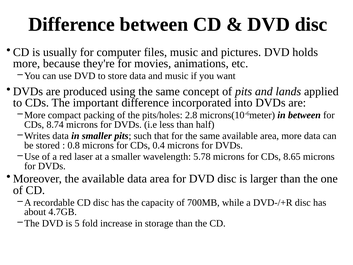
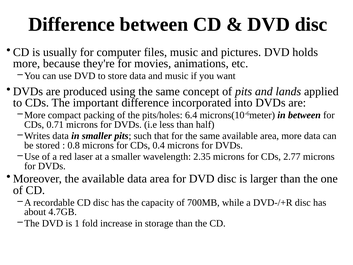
2.8: 2.8 -> 6.4
8.74: 8.74 -> 0.71
5.78: 5.78 -> 2.35
8.65: 8.65 -> 2.77
5: 5 -> 1
